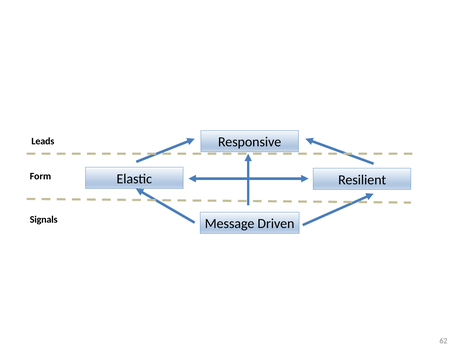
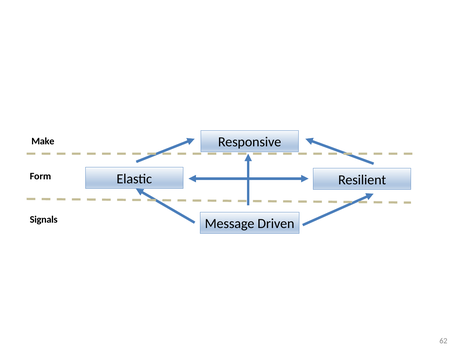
Leads: Leads -> Make
